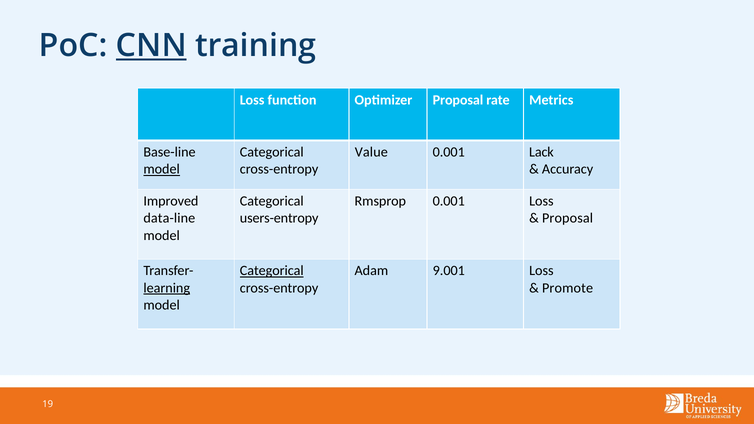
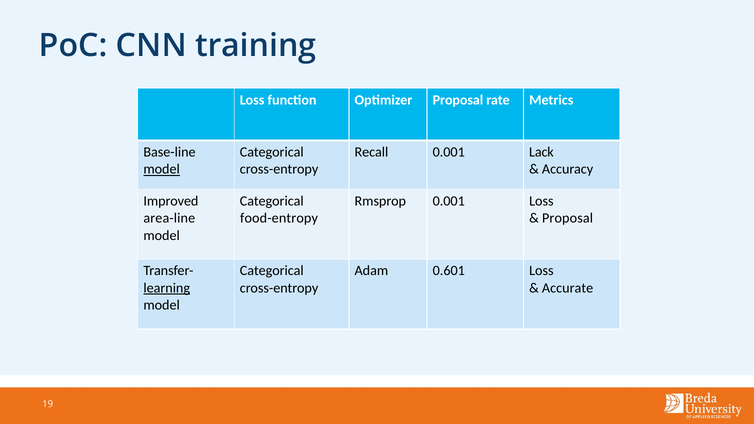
CNN underline: present -> none
Value: Value -> Recall
data-line: data-line -> area-line
users-entropy: users-entropy -> food-entropy
Categorical at (272, 271) underline: present -> none
9.001: 9.001 -> 0.601
Promote: Promote -> Accurate
